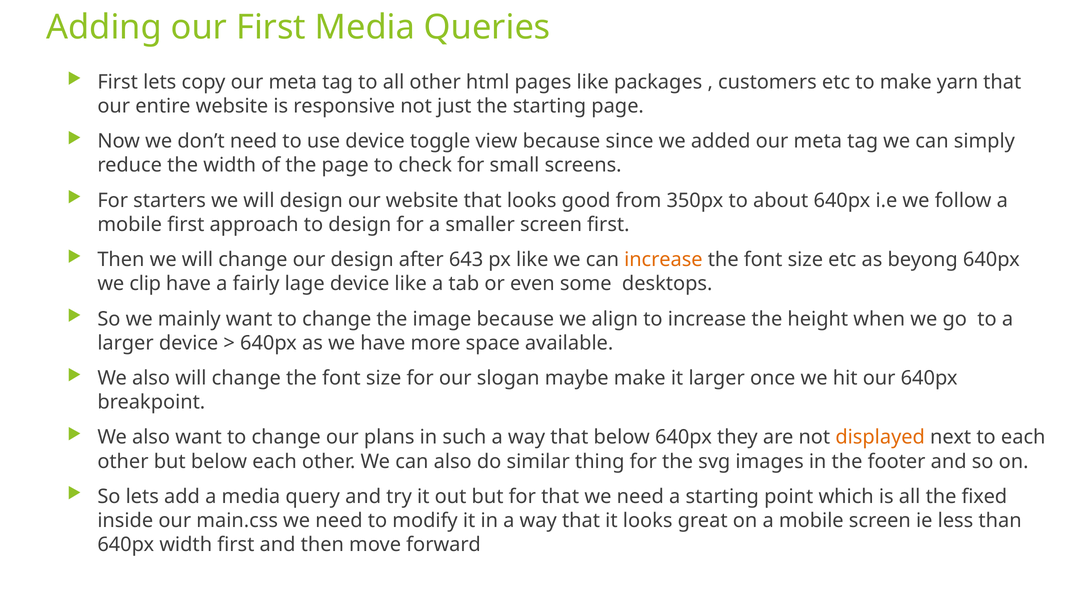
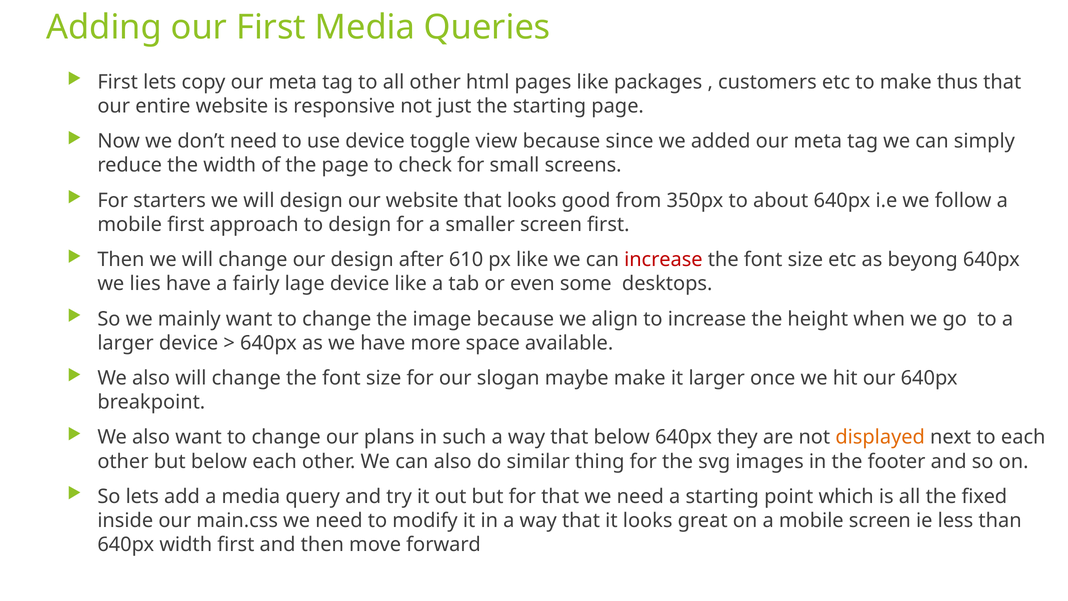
yarn: yarn -> thus
643: 643 -> 610
increase at (663, 260) colour: orange -> red
clip: clip -> lies
